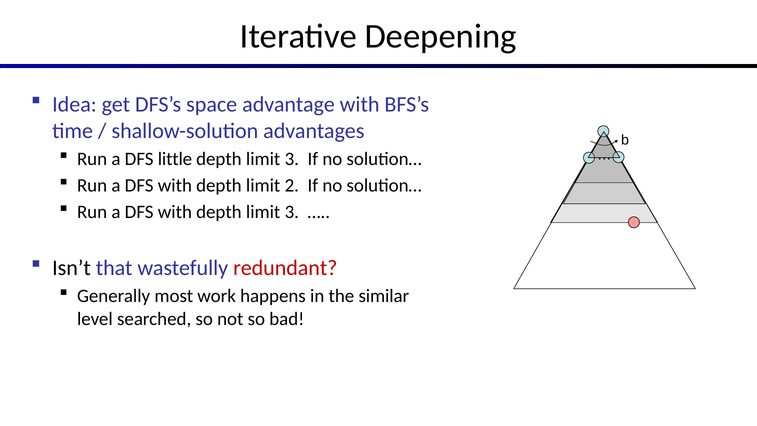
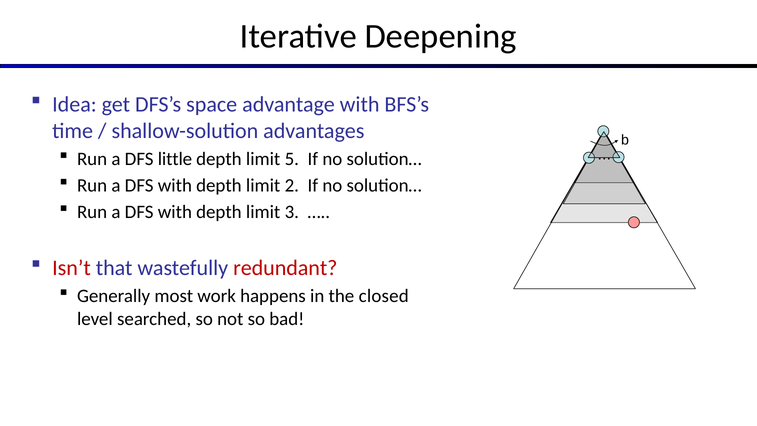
3 at (292, 159): 3 -> 5
Isn’t colour: black -> red
similar: similar -> closed
